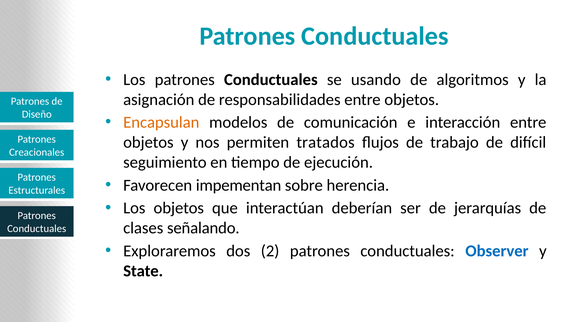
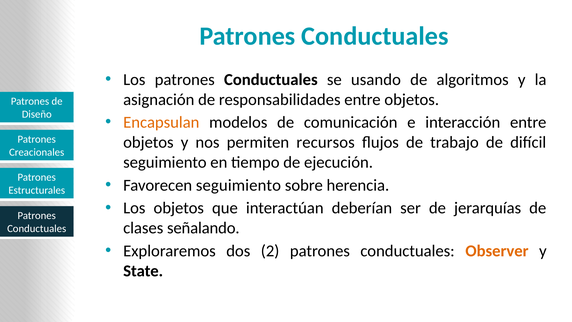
tratados: tratados -> recursos
Favorecen impementan: impementan -> seguimiento
Observer colour: blue -> orange
